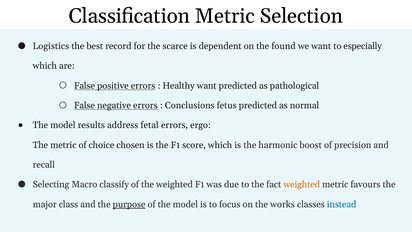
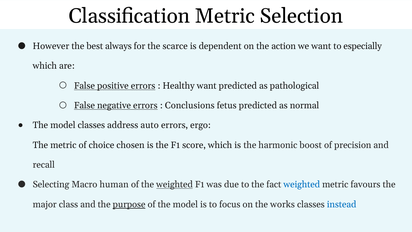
Logistics: Logistics -> However
record: record -> always
found: found -> action
model results: results -> classes
fetal: fetal -> auto
classify: classify -> human
weighted at (175, 184) underline: none -> present
weighted at (302, 184) colour: orange -> blue
